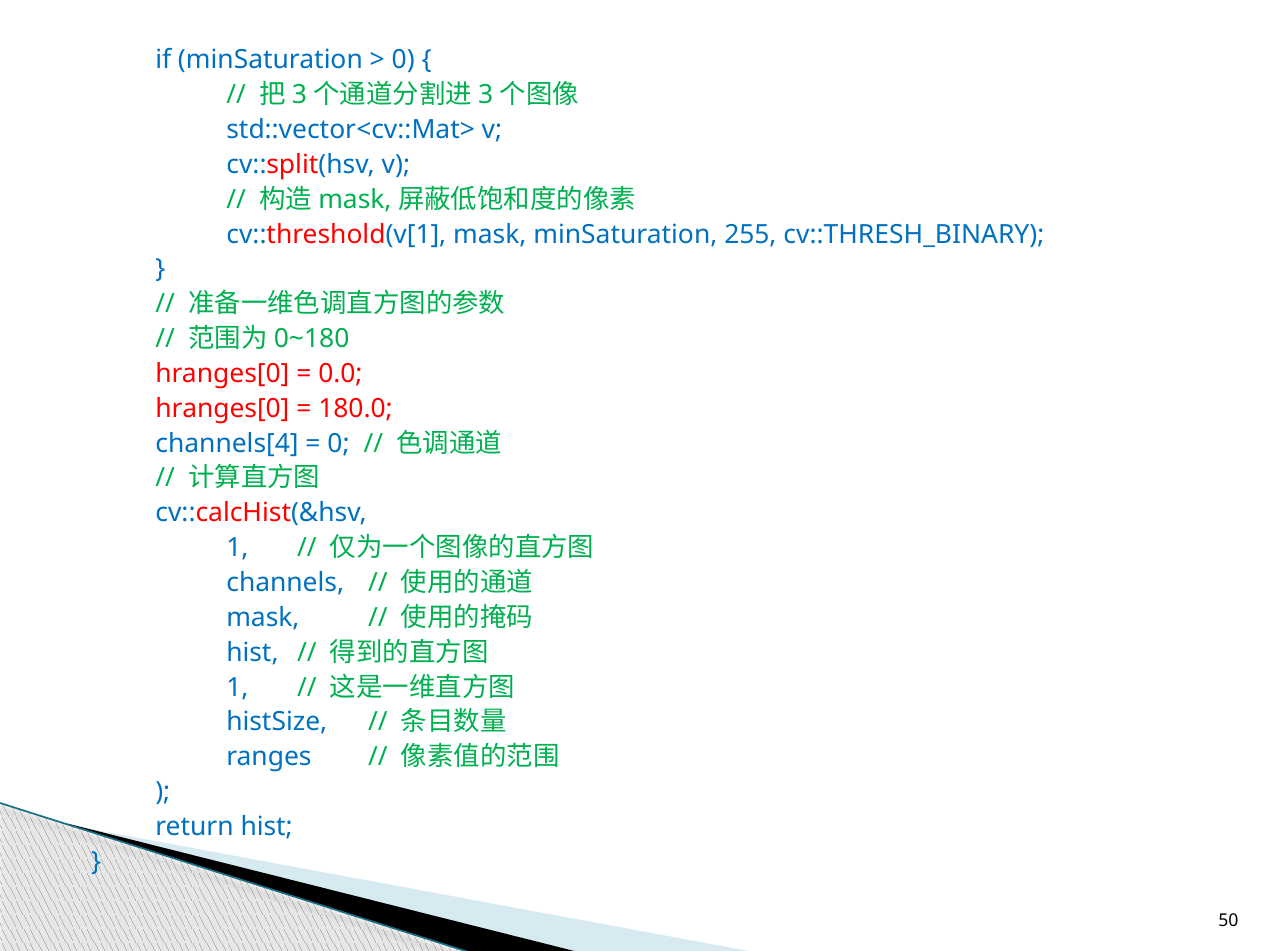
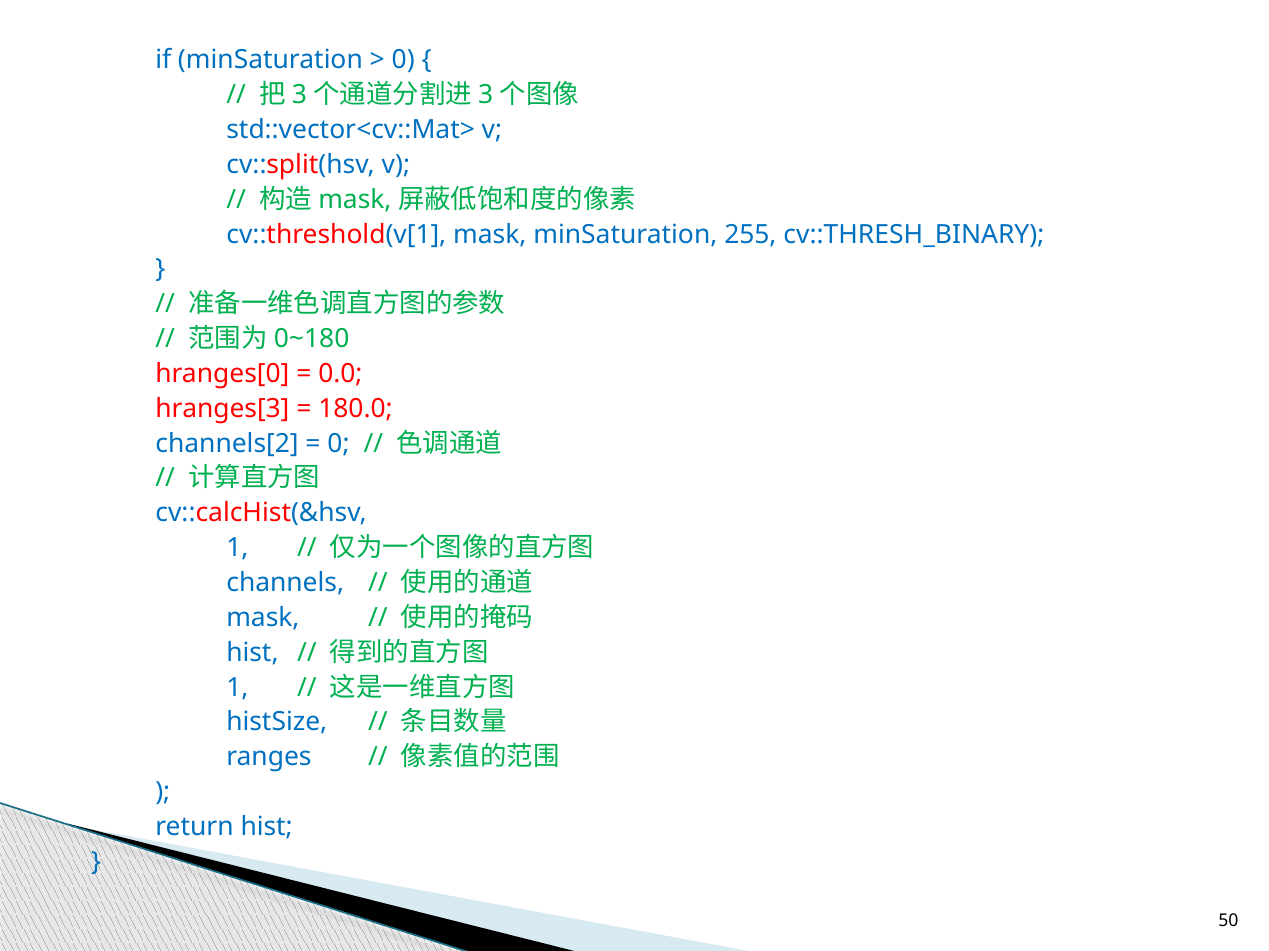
hranges[0 at (222, 409): hranges[0 -> hranges[3
channels[4: channels[4 -> channels[2
